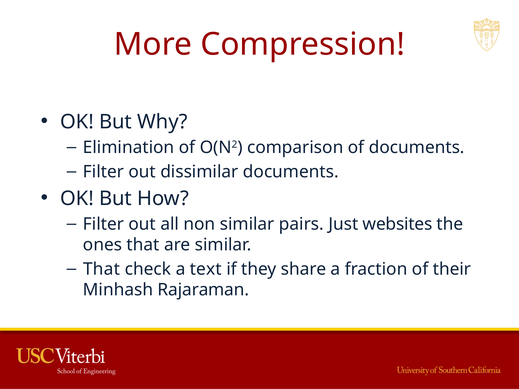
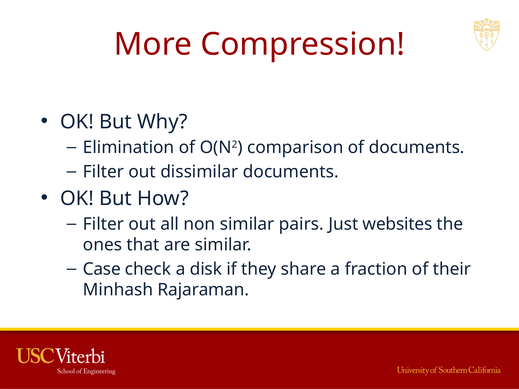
That at (102, 269): That -> Case
text: text -> disk
